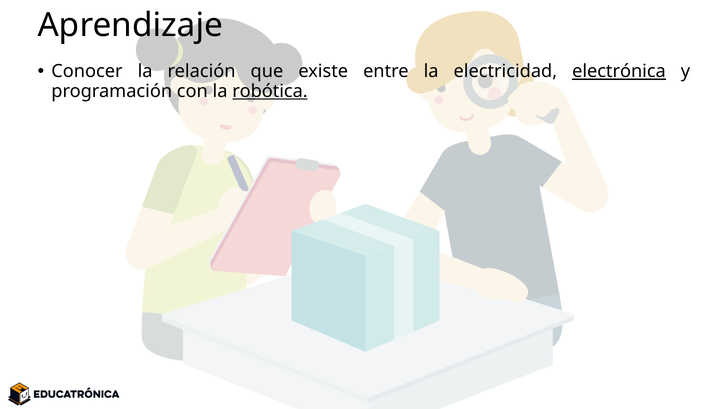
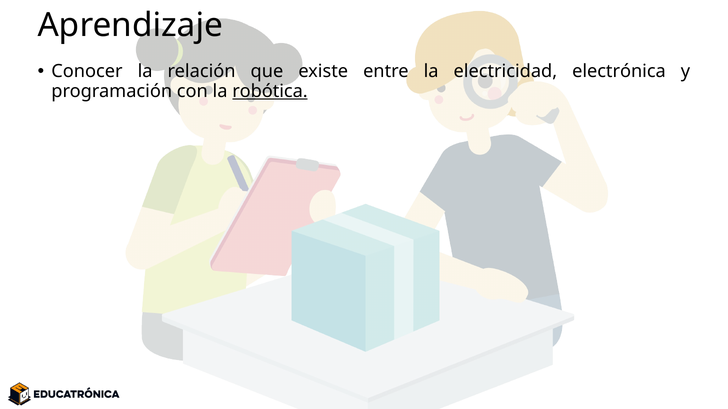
electrónica underline: present -> none
